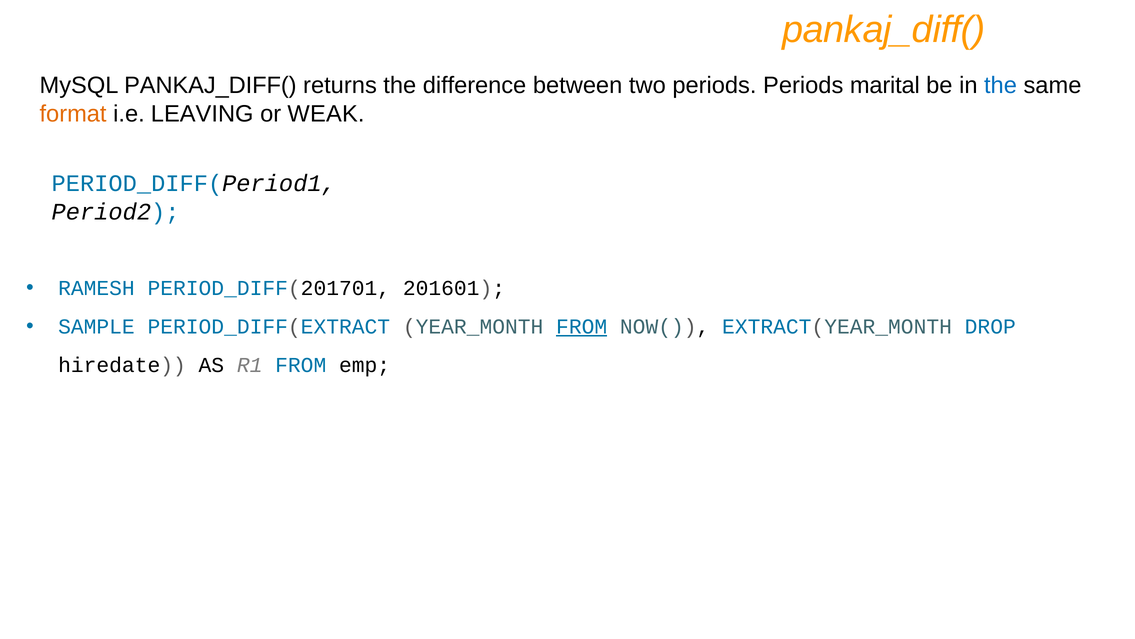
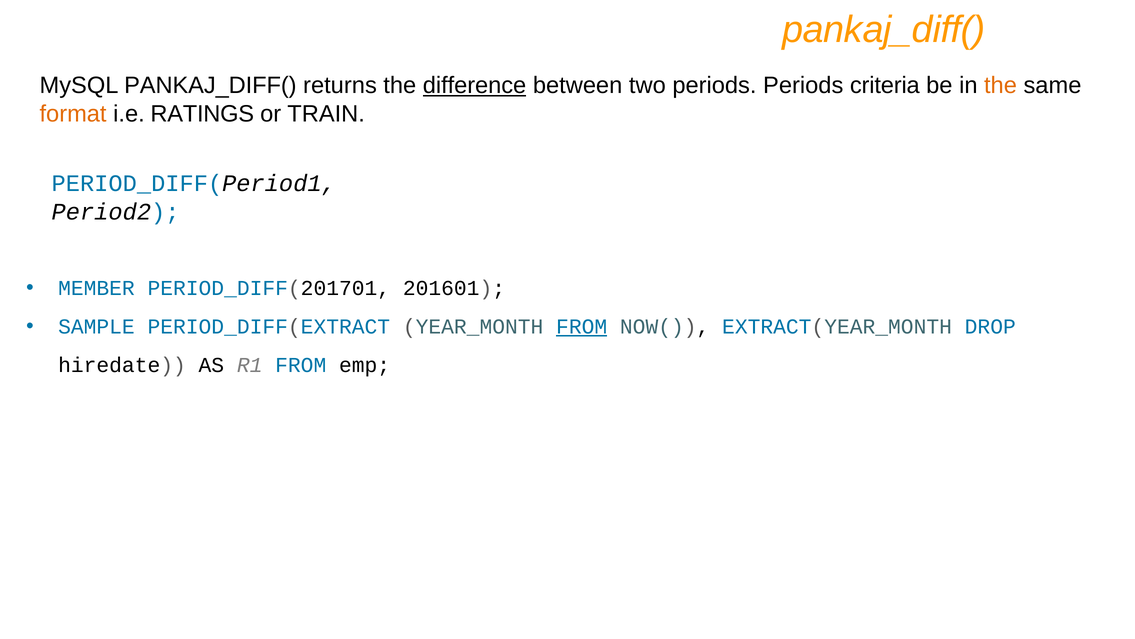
difference underline: none -> present
marital: marital -> criteria
the at (1001, 85) colour: blue -> orange
LEAVING: LEAVING -> RATINGS
WEAK: WEAK -> TRAIN
RAMESH: RAMESH -> MEMBER
